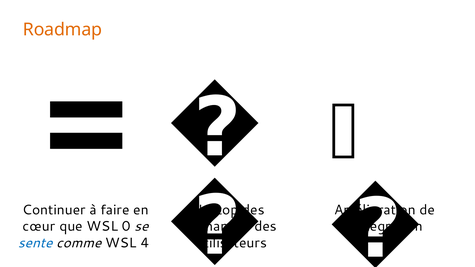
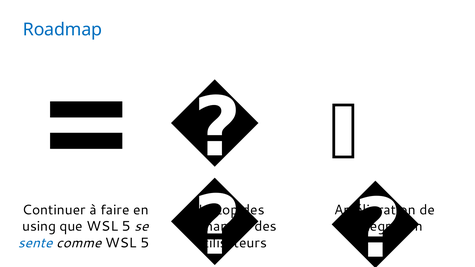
Roadmap colour: orange -> blue
cœur: cœur -> using
que WSL 0: 0 -> 5
comme WSL 4: 4 -> 5
